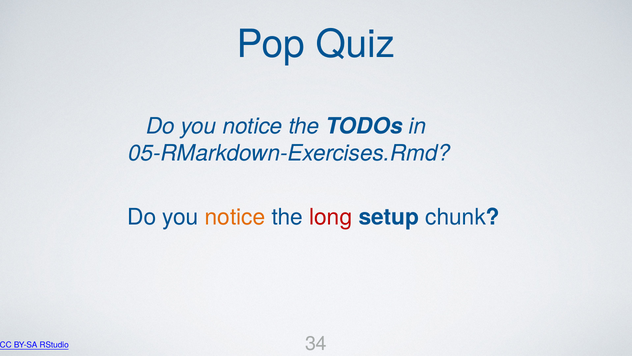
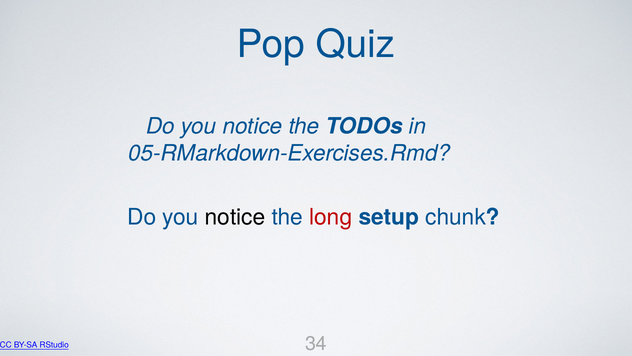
notice at (235, 217) colour: orange -> black
